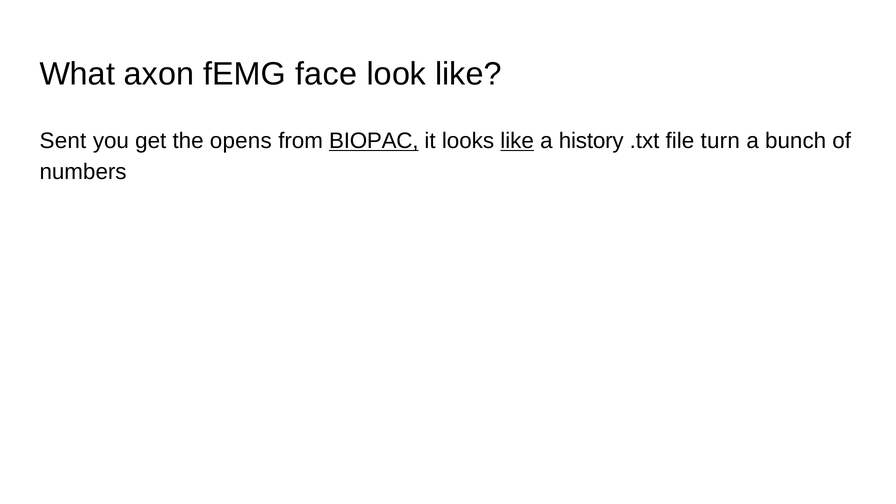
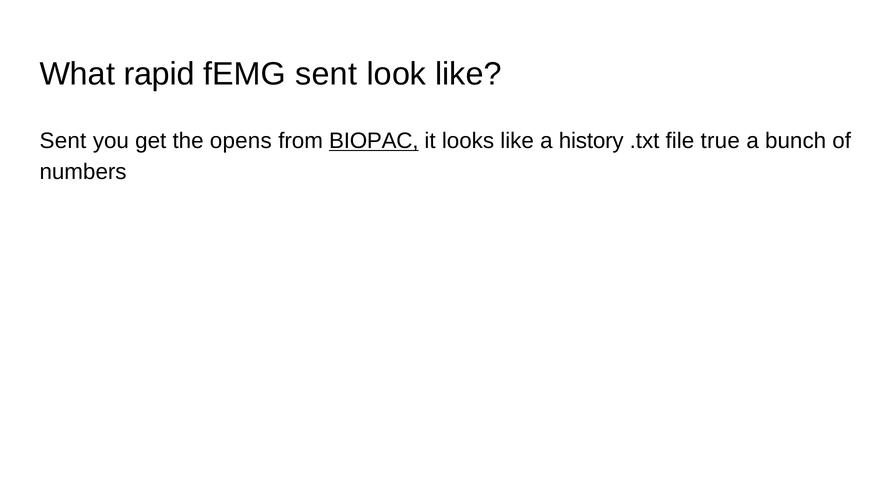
axon: axon -> rapid
fEMG face: face -> sent
like at (517, 141) underline: present -> none
turn: turn -> true
